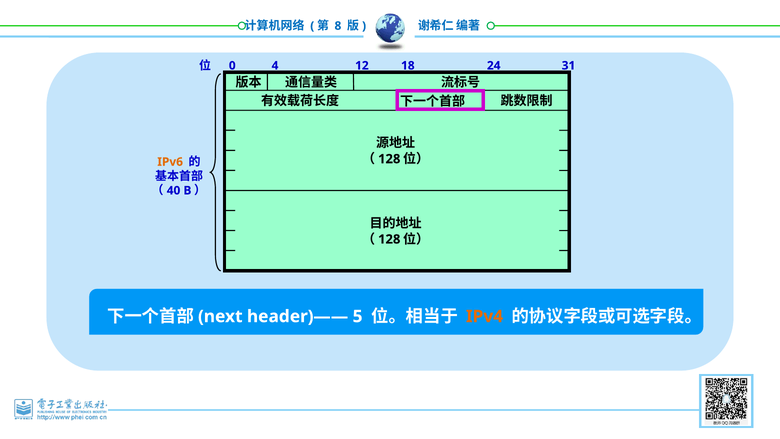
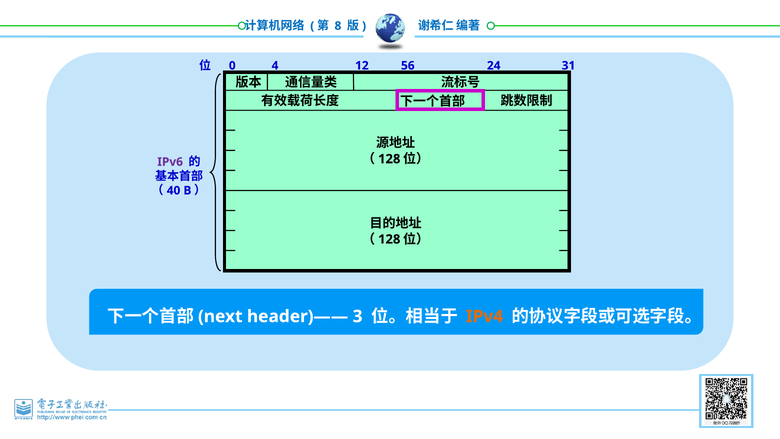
18: 18 -> 56
IPv6 colour: orange -> purple
5: 5 -> 3
